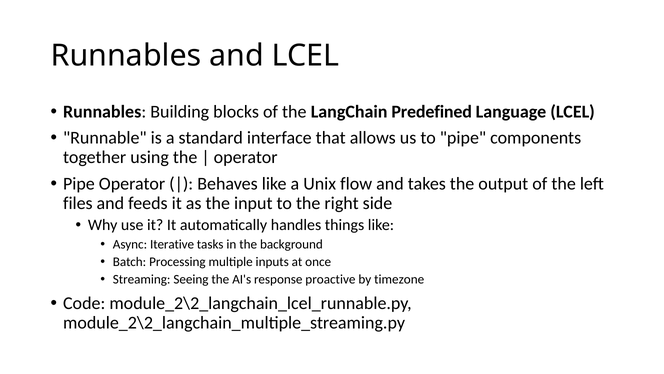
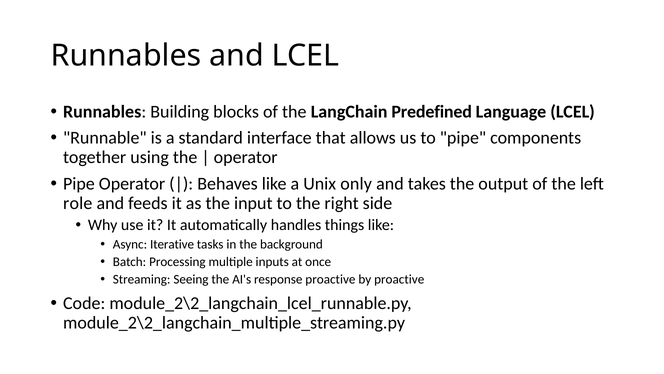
flow: flow -> only
files: files -> role
by timezone: timezone -> proactive
